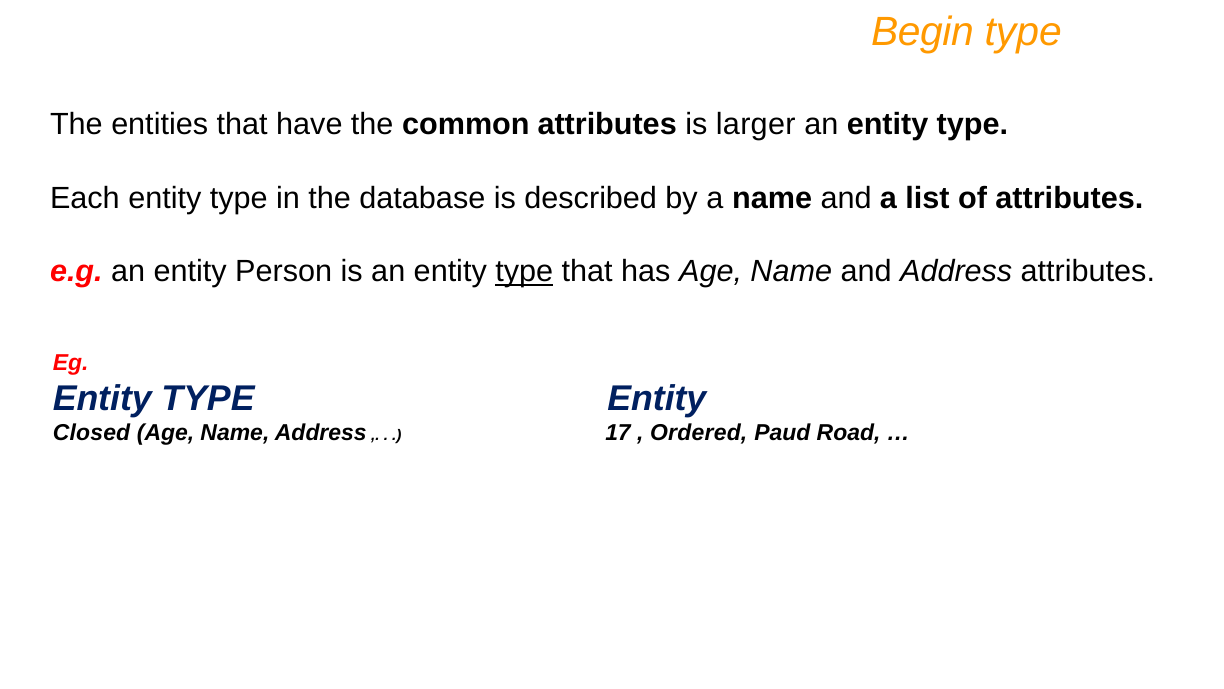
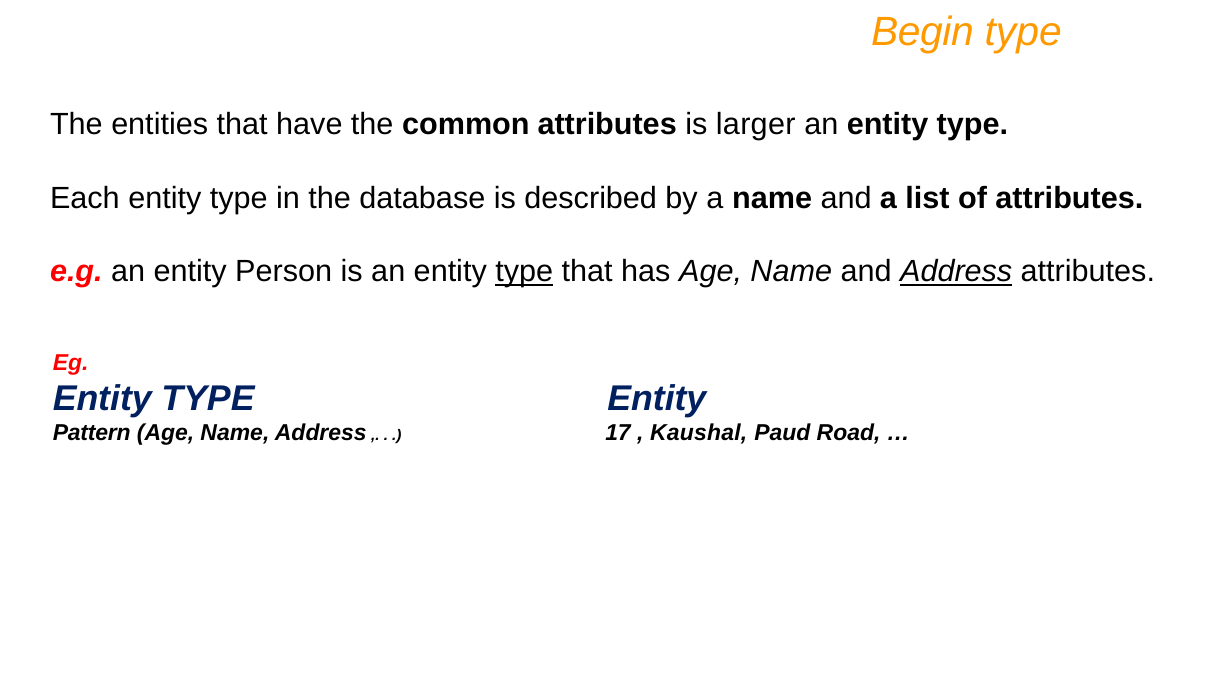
Address at (956, 271) underline: none -> present
Closed: Closed -> Pattern
Ordered: Ordered -> Kaushal
